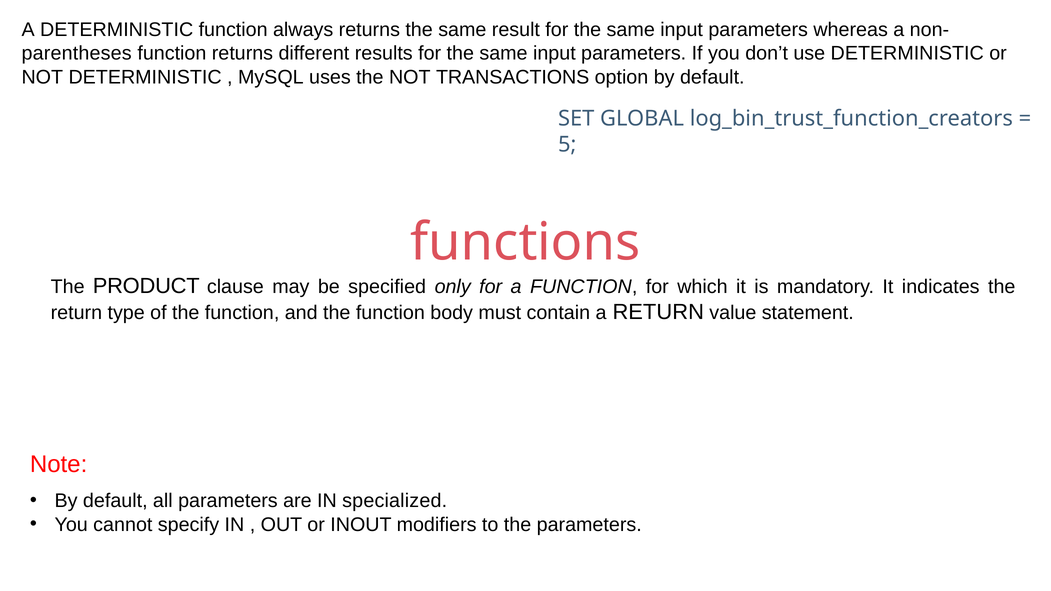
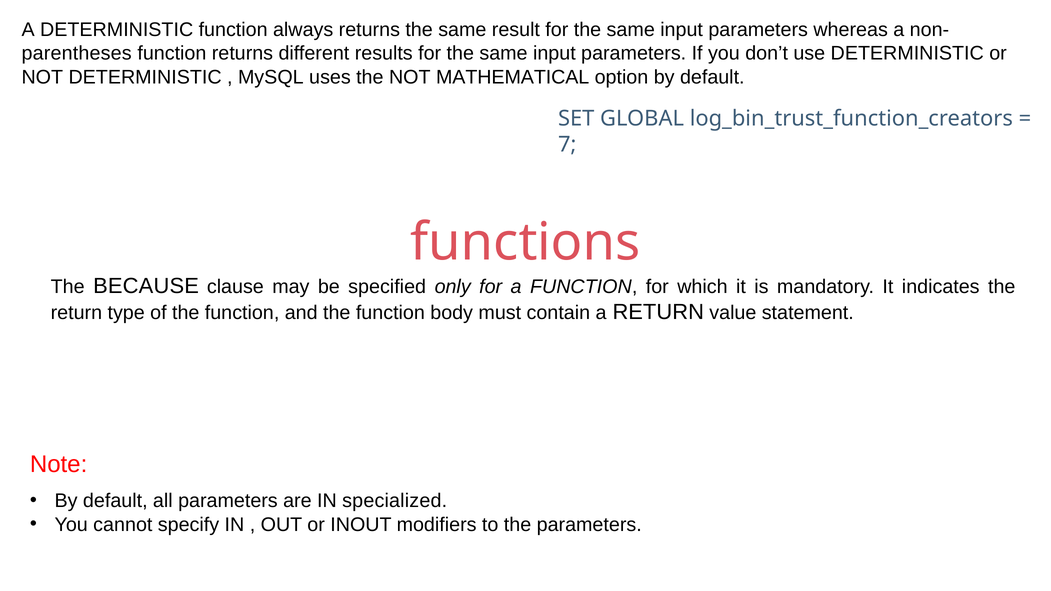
TRANSACTIONS: TRANSACTIONS -> MATHEMATICAL
5: 5 -> 7
PRODUCT: PRODUCT -> BECAUSE
